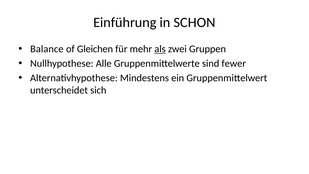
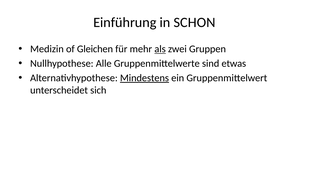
Balance: Balance -> Medizin
fewer: fewer -> etwas
Mindestens underline: none -> present
